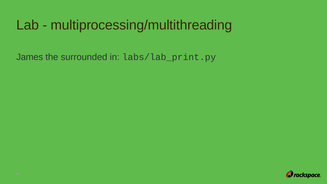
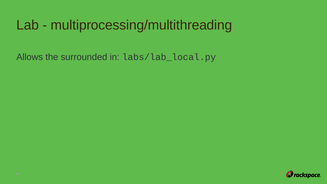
James: James -> Allows
labs/lab_print.py: labs/lab_print.py -> labs/lab_local.py
